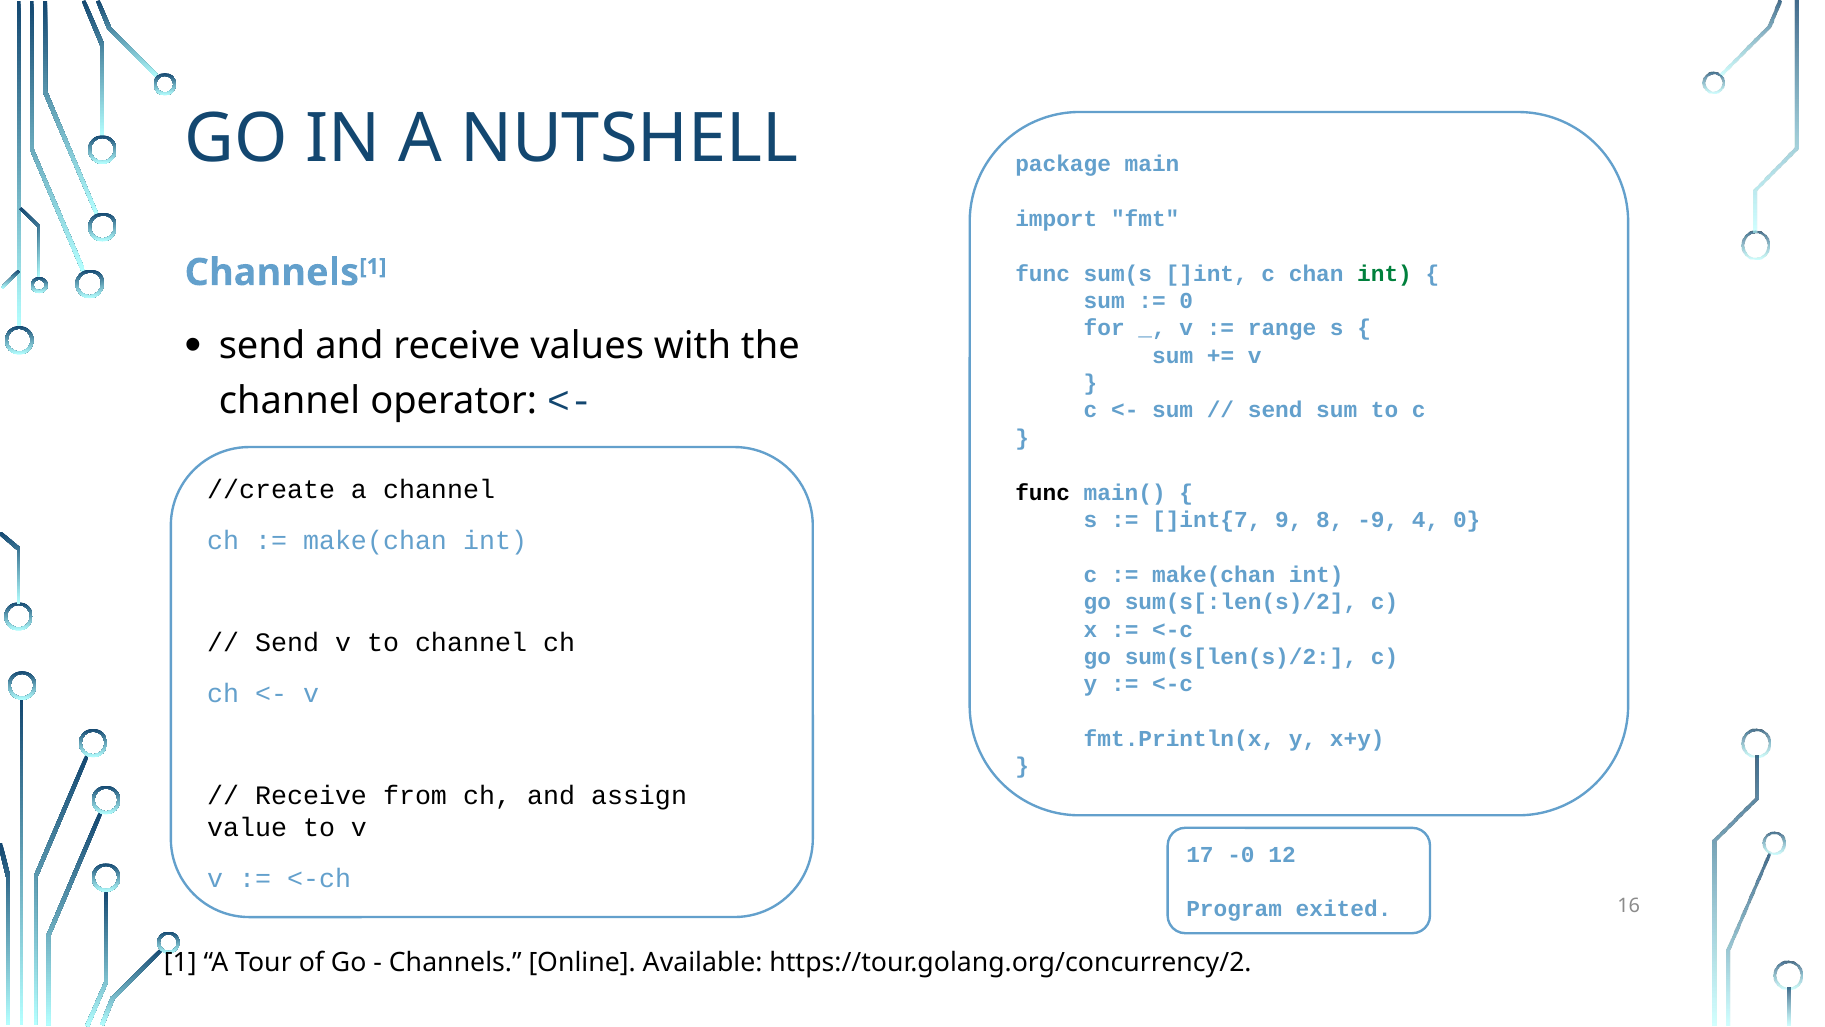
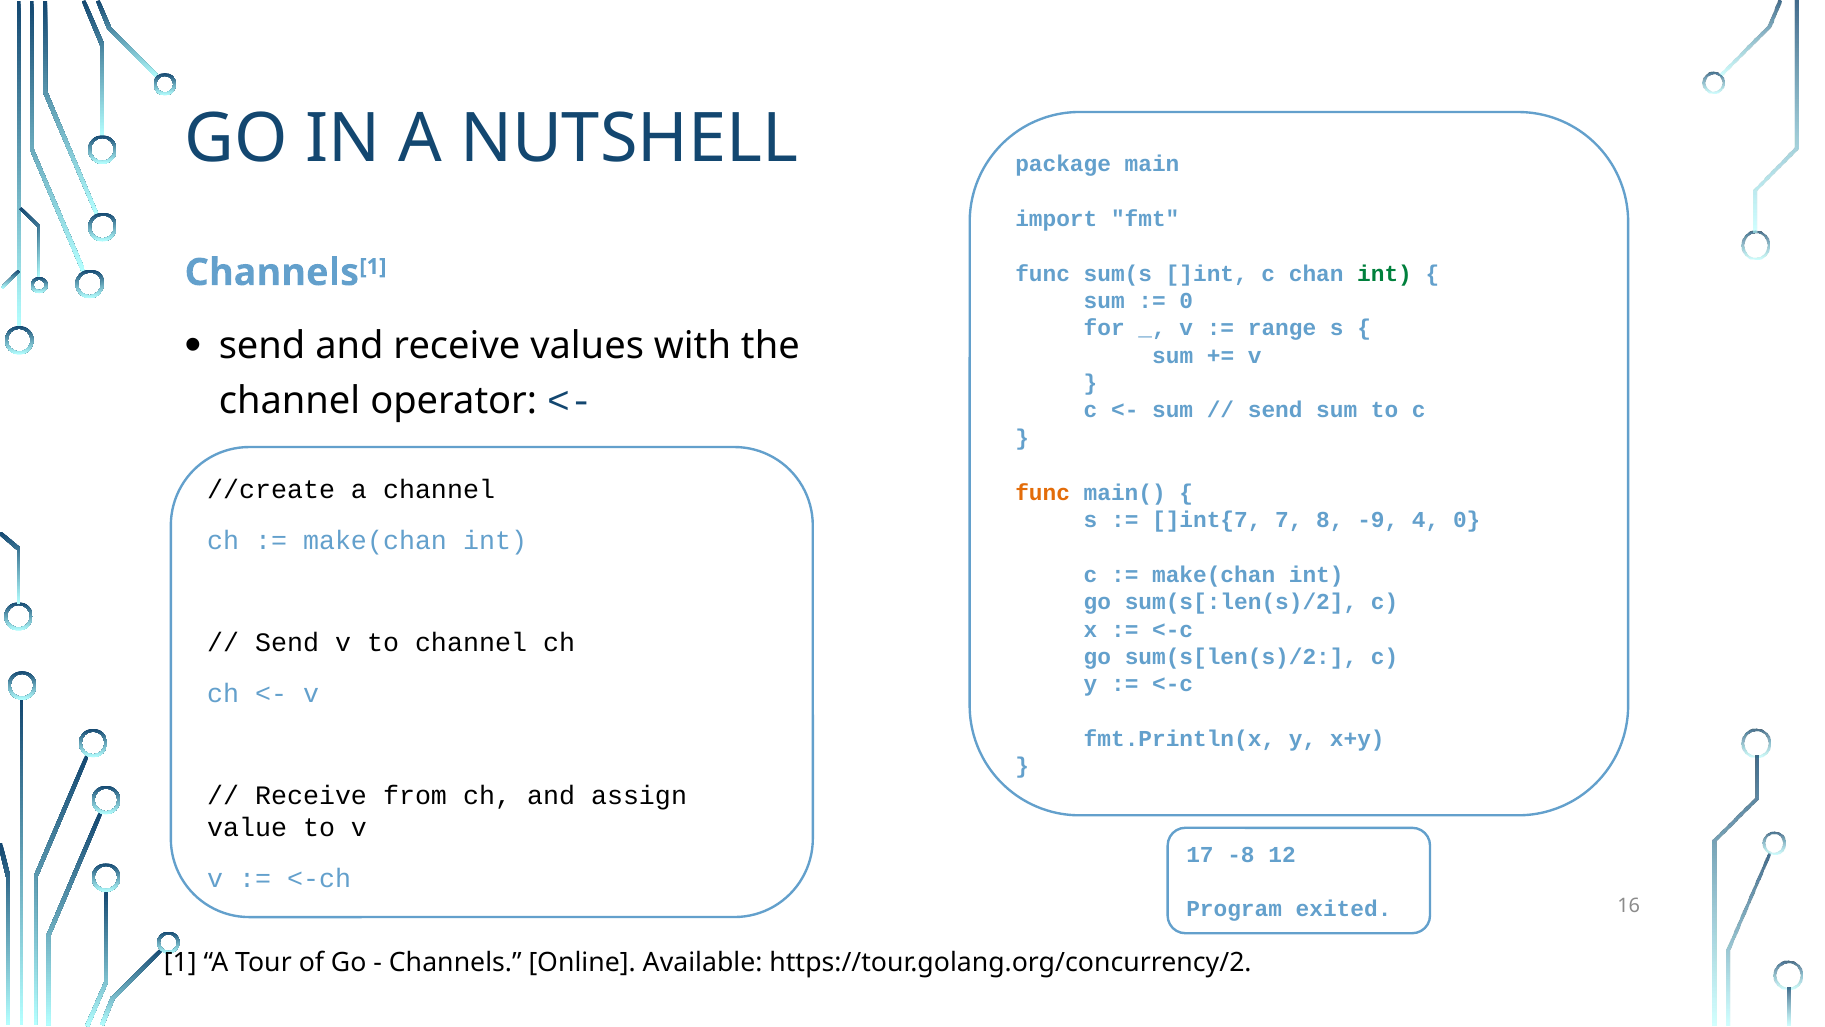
func at (1043, 492) colour: black -> orange
9: 9 -> 7
-0: -0 -> -8
